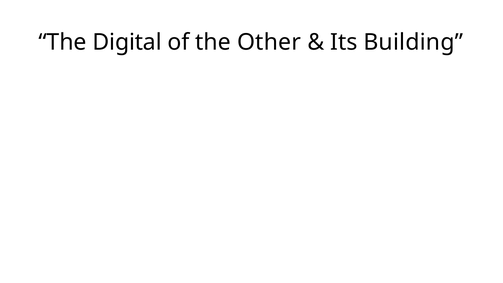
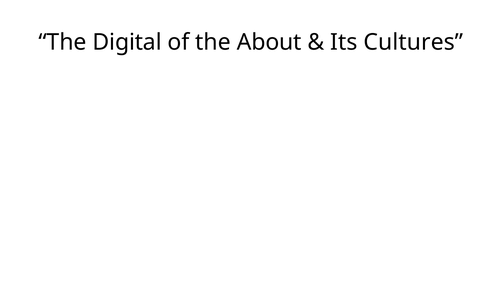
Other: Other -> About
Building: Building -> Cultures
